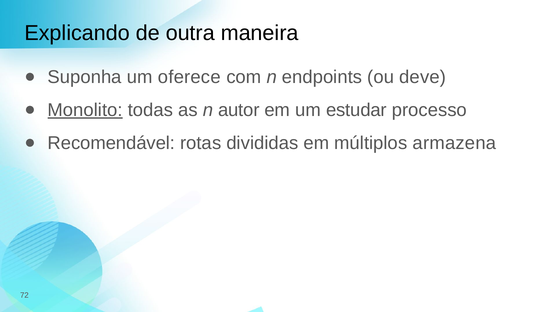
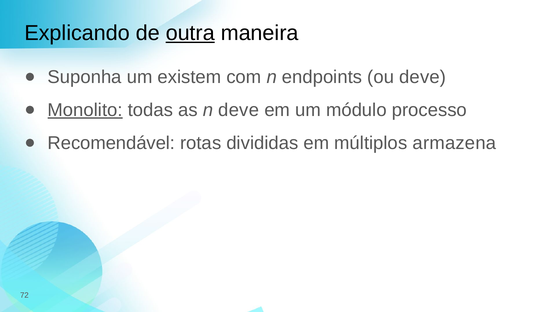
outra underline: none -> present
oferece: oferece -> existem
n autor: autor -> deve
estudar: estudar -> módulo
